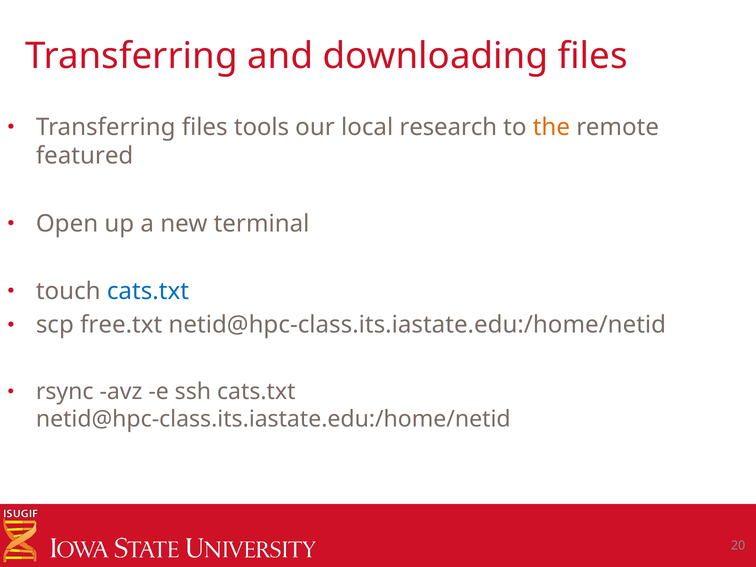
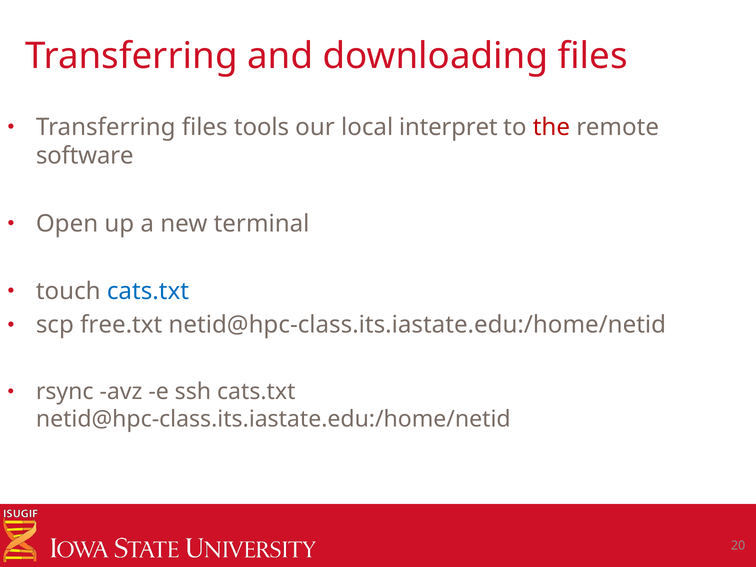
research: research -> interpret
the colour: orange -> red
featured: featured -> software
